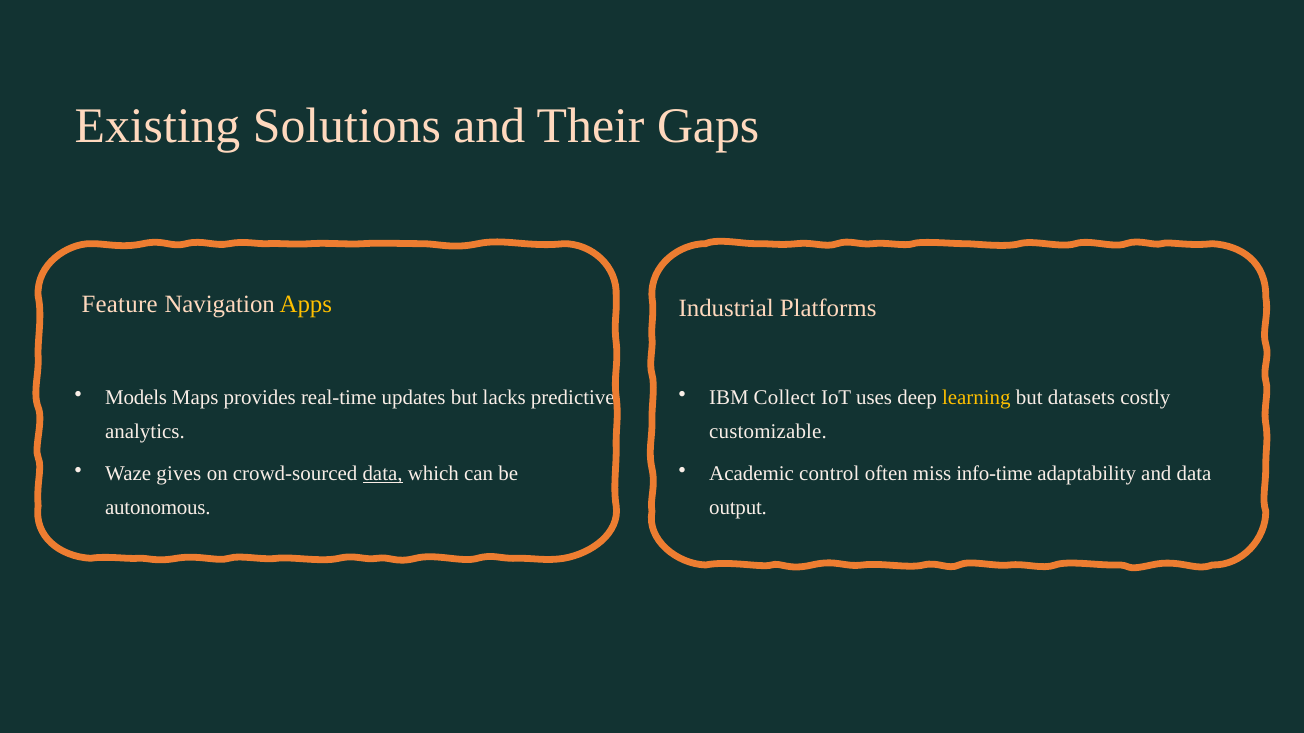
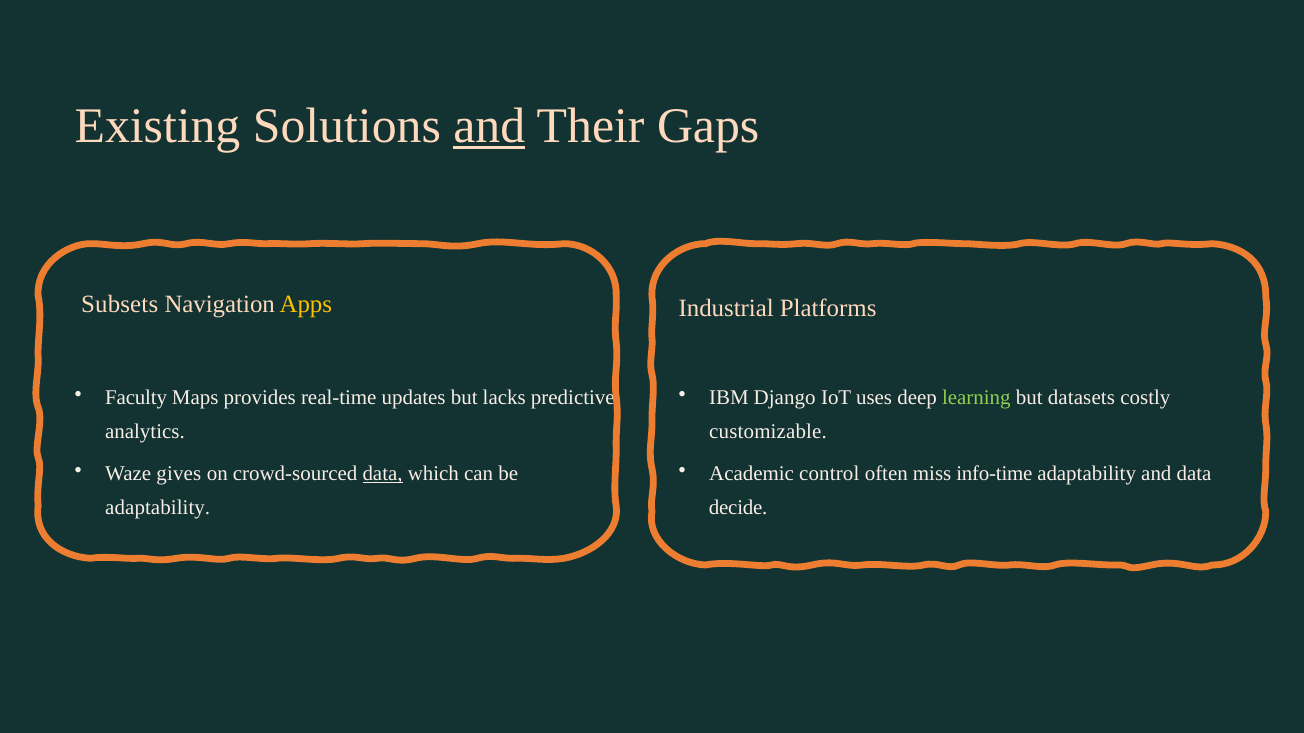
and at (489, 126) underline: none -> present
Feature: Feature -> Subsets
Models: Models -> Faculty
Collect: Collect -> Django
learning colour: yellow -> light green
autonomous at (158, 508): autonomous -> adaptability
output: output -> decide
